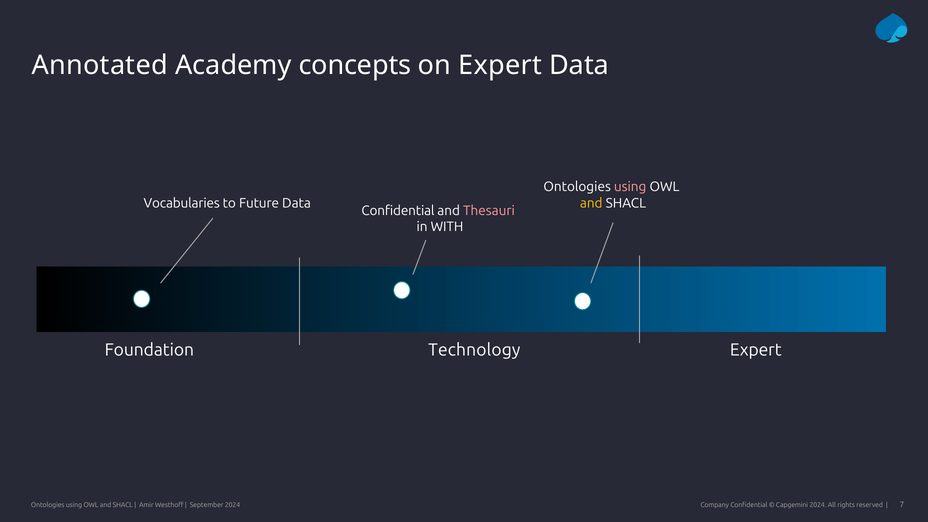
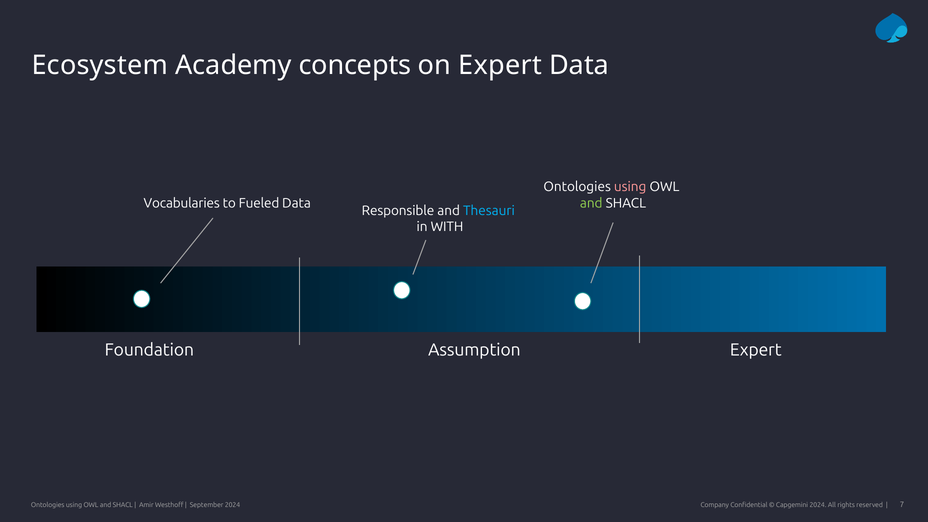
Annotated: Annotated -> Ecosystem
Future: Future -> Fueled
and at (591, 203) colour: yellow -> light green
Confidential at (398, 211): Confidential -> Responsible
Thesauri colour: pink -> light blue
Technology: Technology -> Assumption
